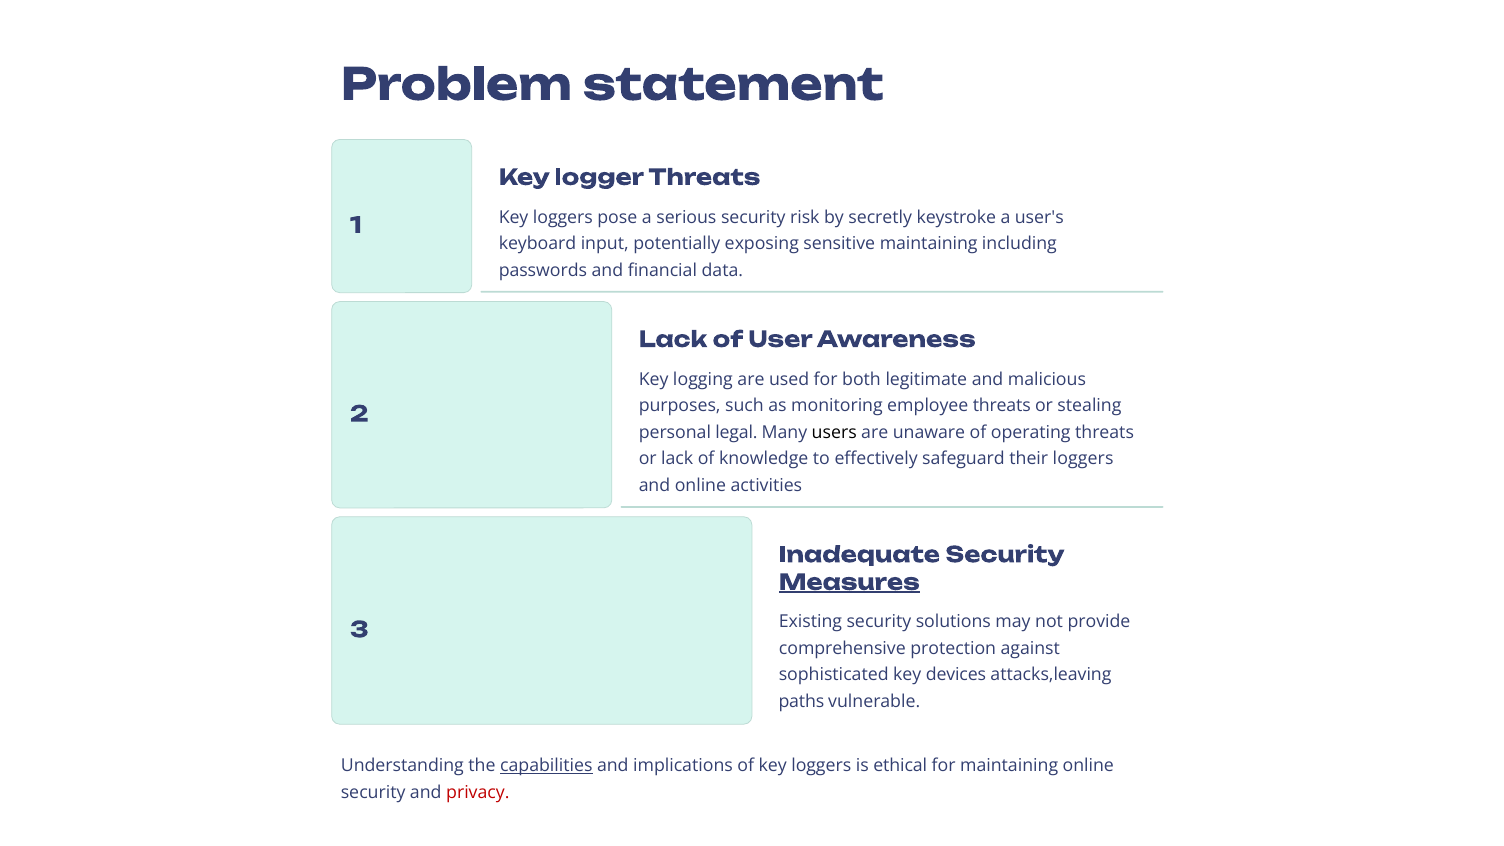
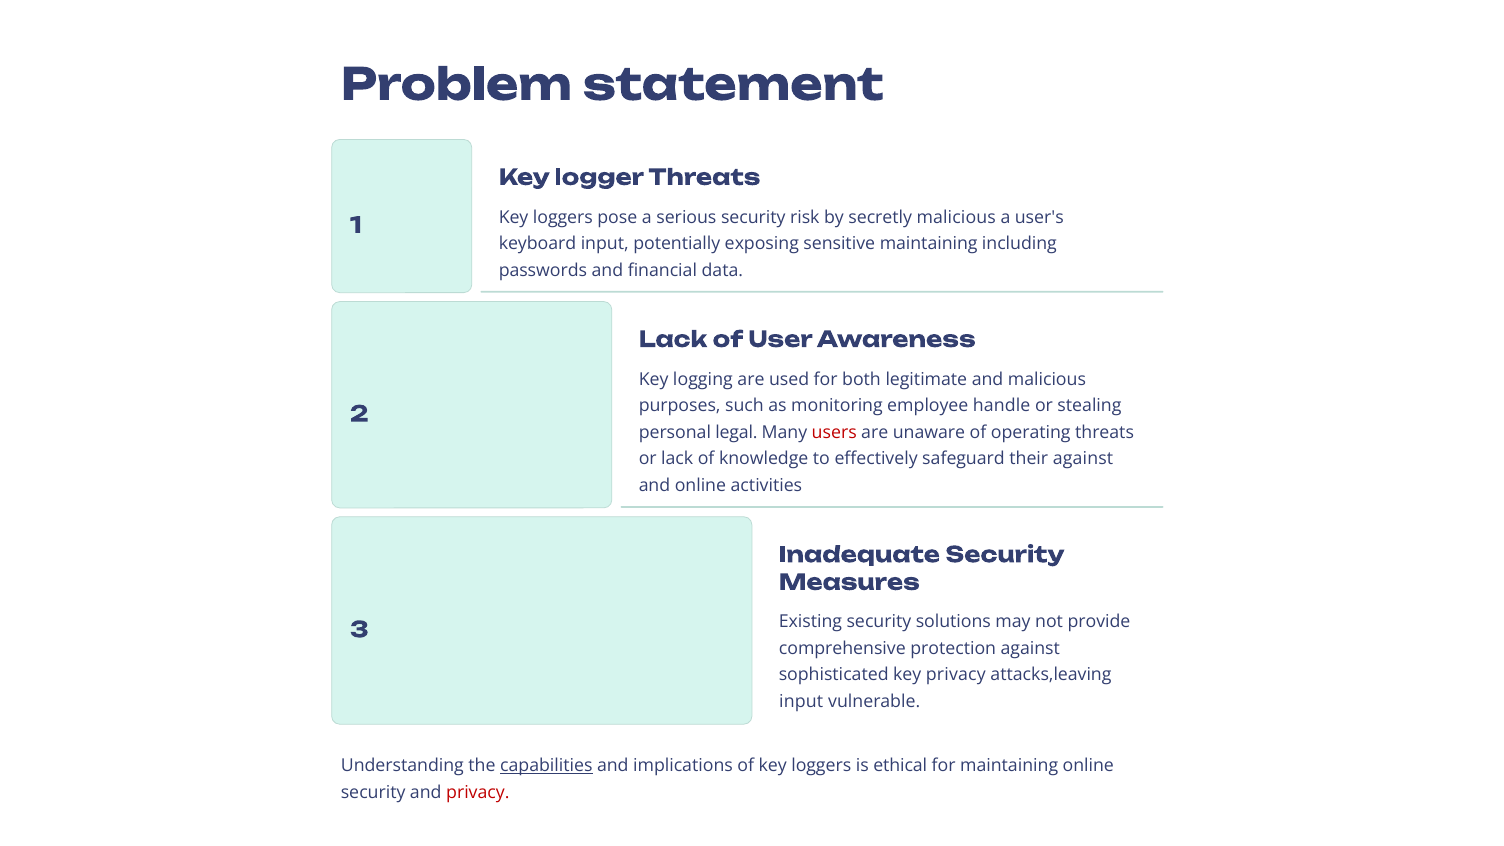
secretly keystroke: keystroke -> malicious
employee threats: threats -> handle
users colour: black -> red
their loggers: loggers -> against
Measures underline: present -> none
key devices: devices -> privacy
paths at (801, 702): paths -> input
